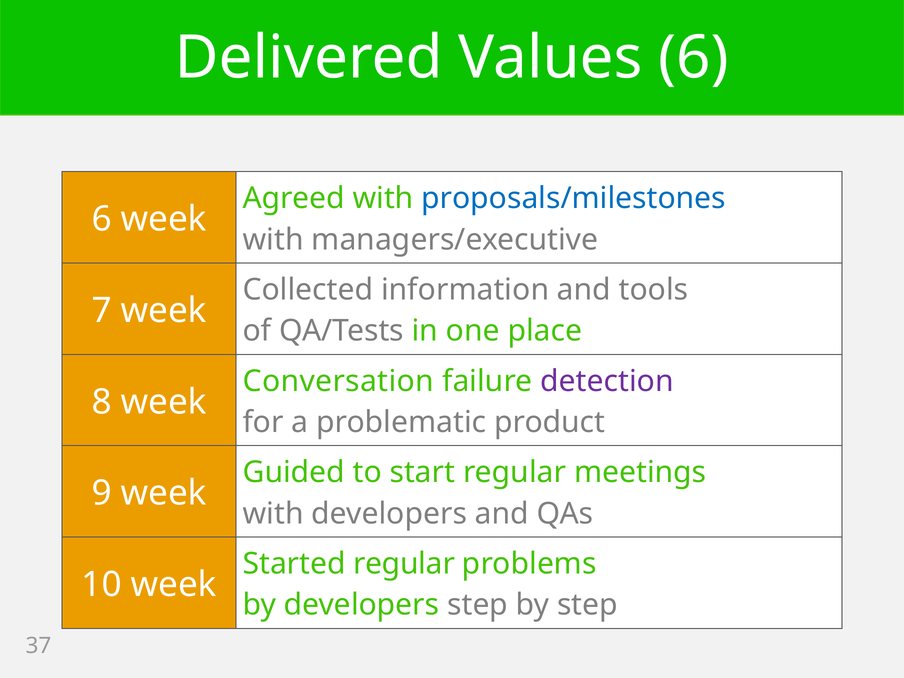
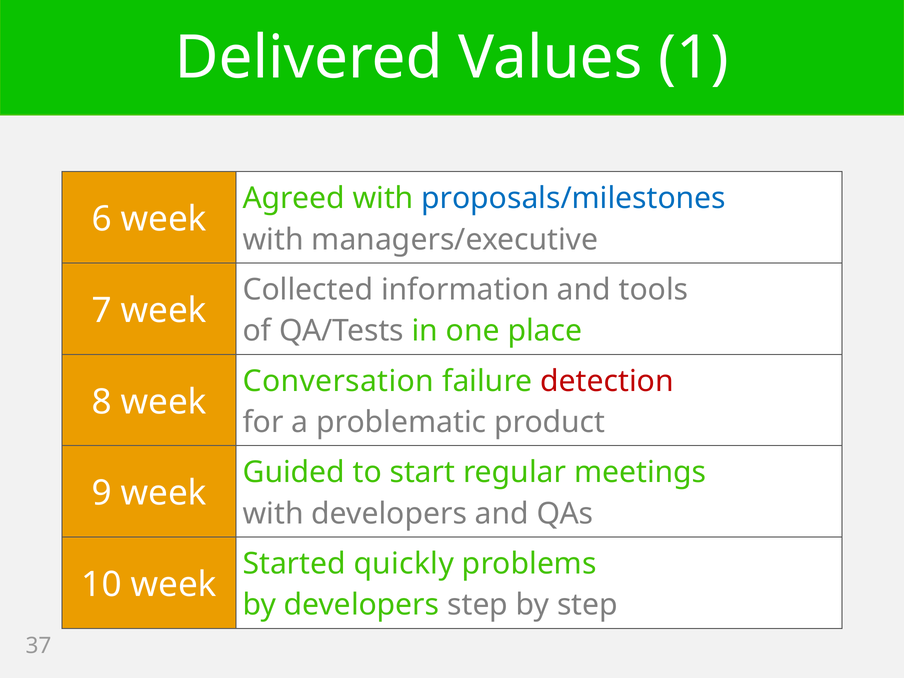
Values 6: 6 -> 1
detection colour: purple -> red
Started regular: regular -> quickly
